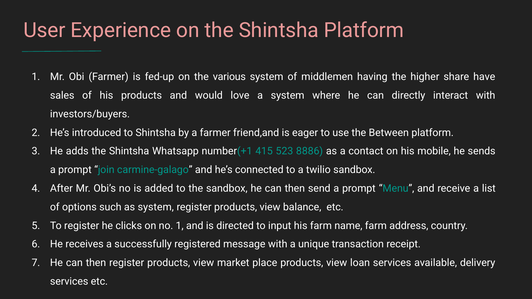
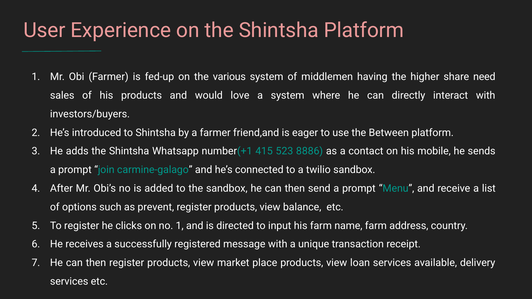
have: have -> need
as system: system -> prevent
